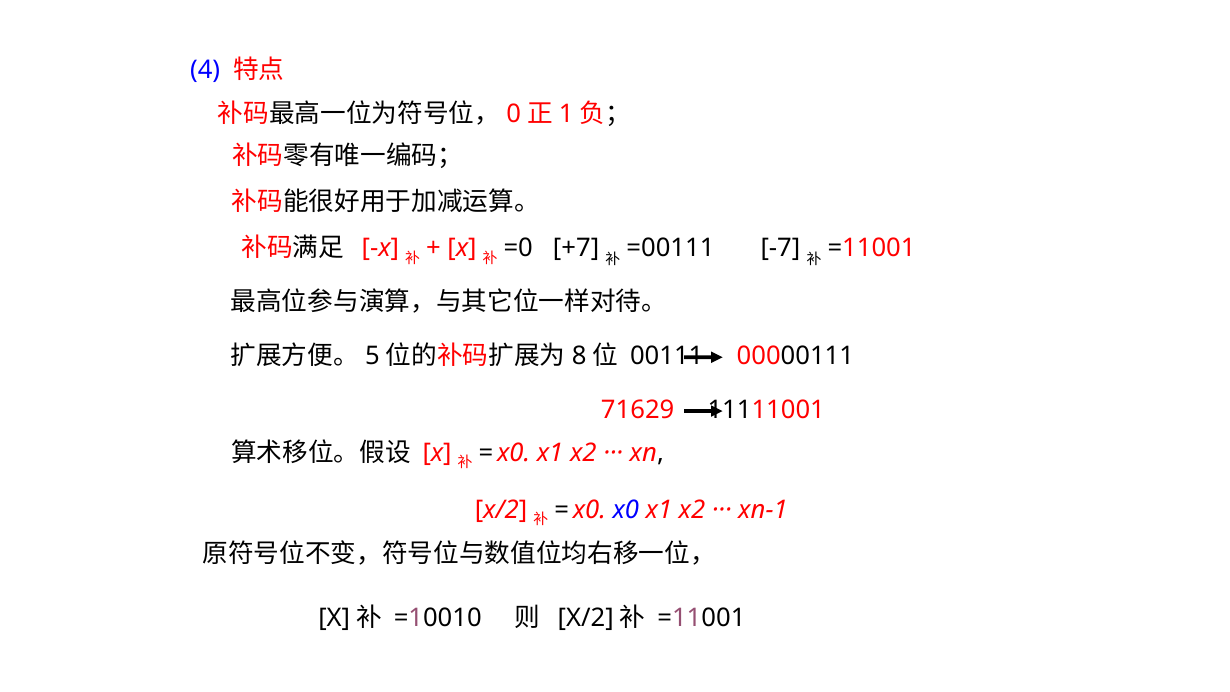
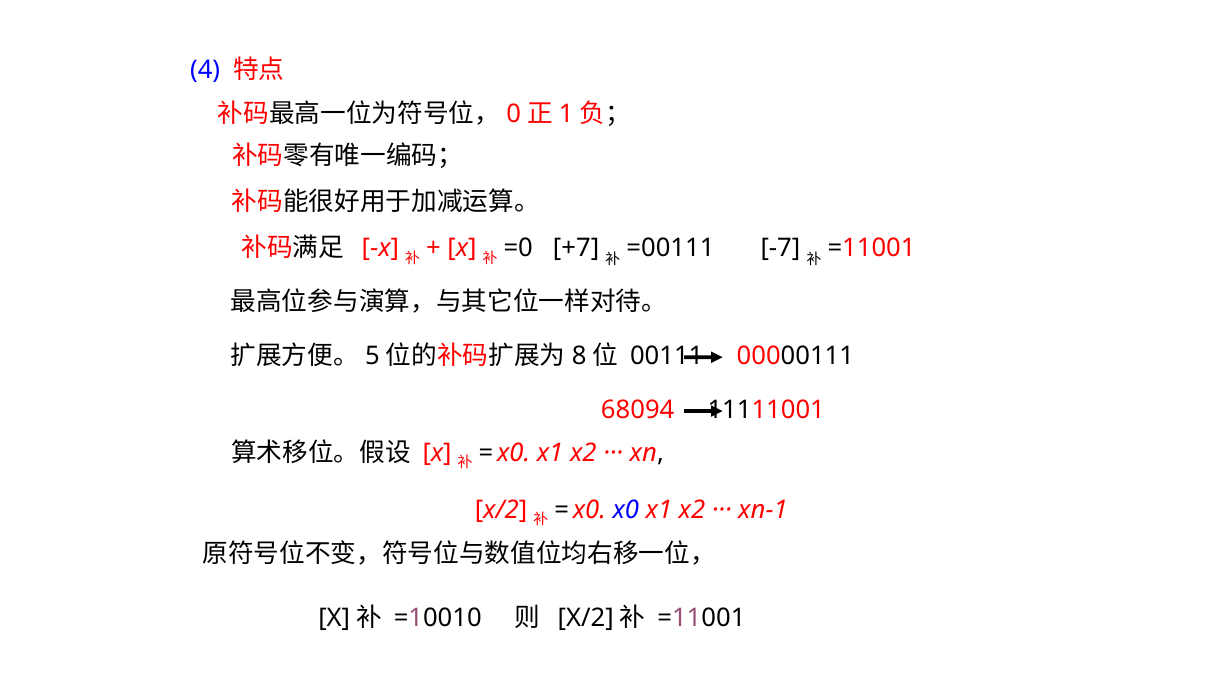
71629: 71629 -> 68094
